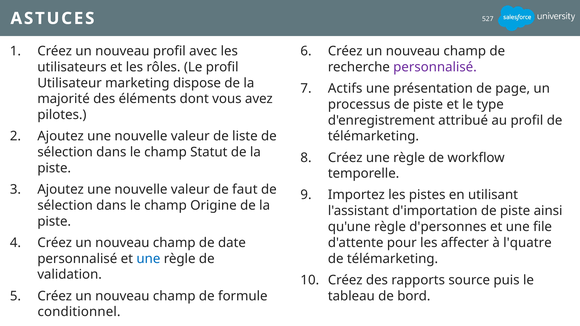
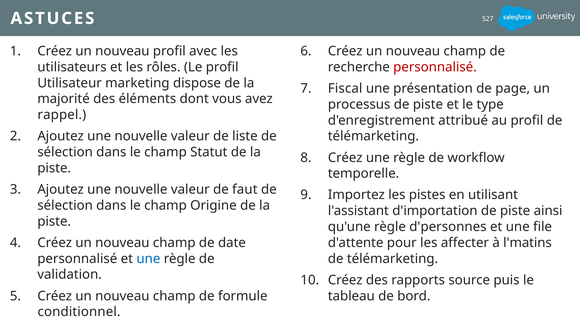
personnalisé at (435, 67) colour: purple -> red
Actifs: Actifs -> Fiscal
pilotes: pilotes -> rappel
l'quatre: l'quatre -> l'matins
